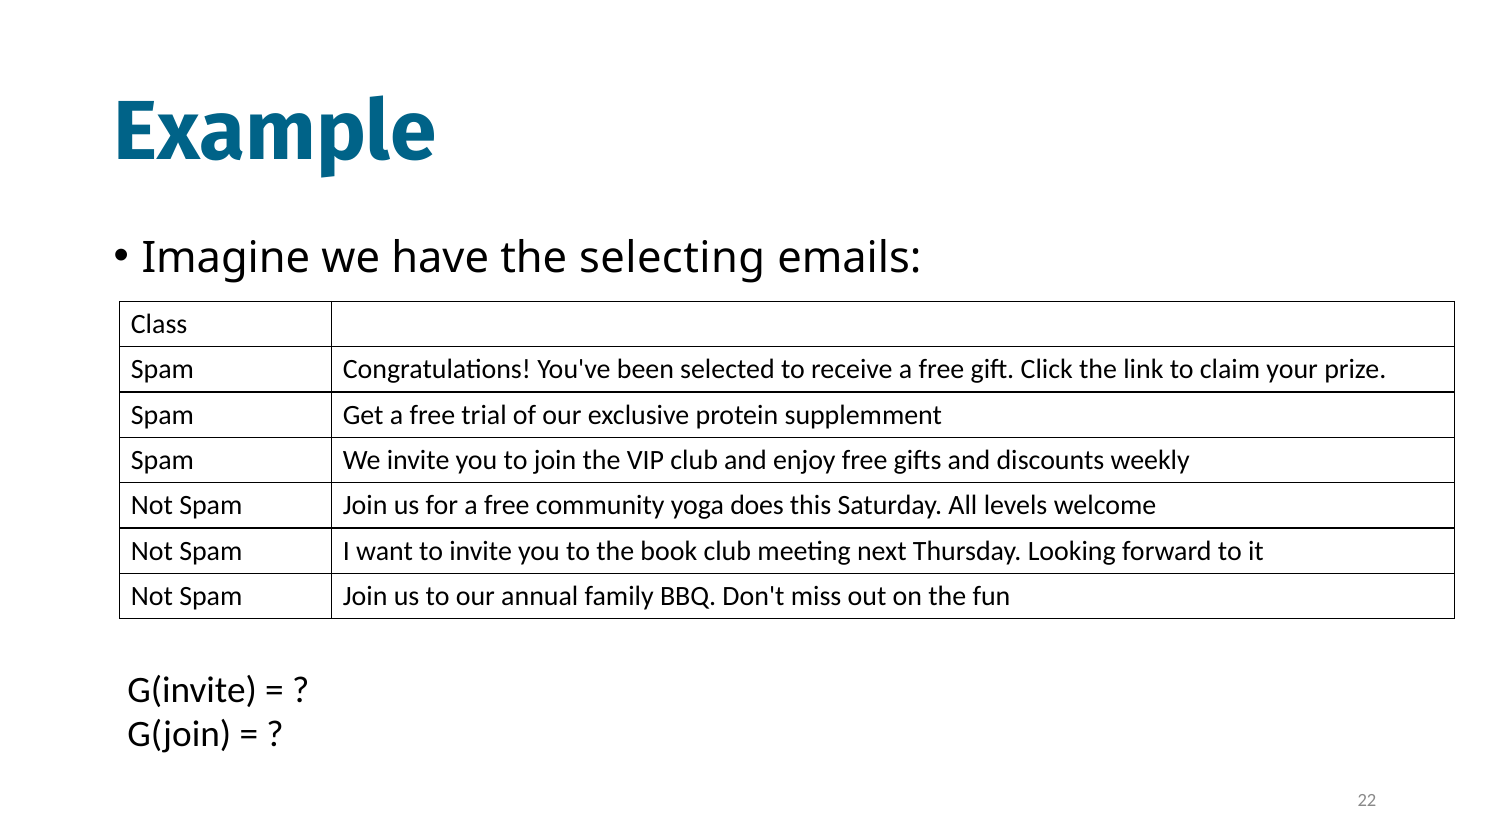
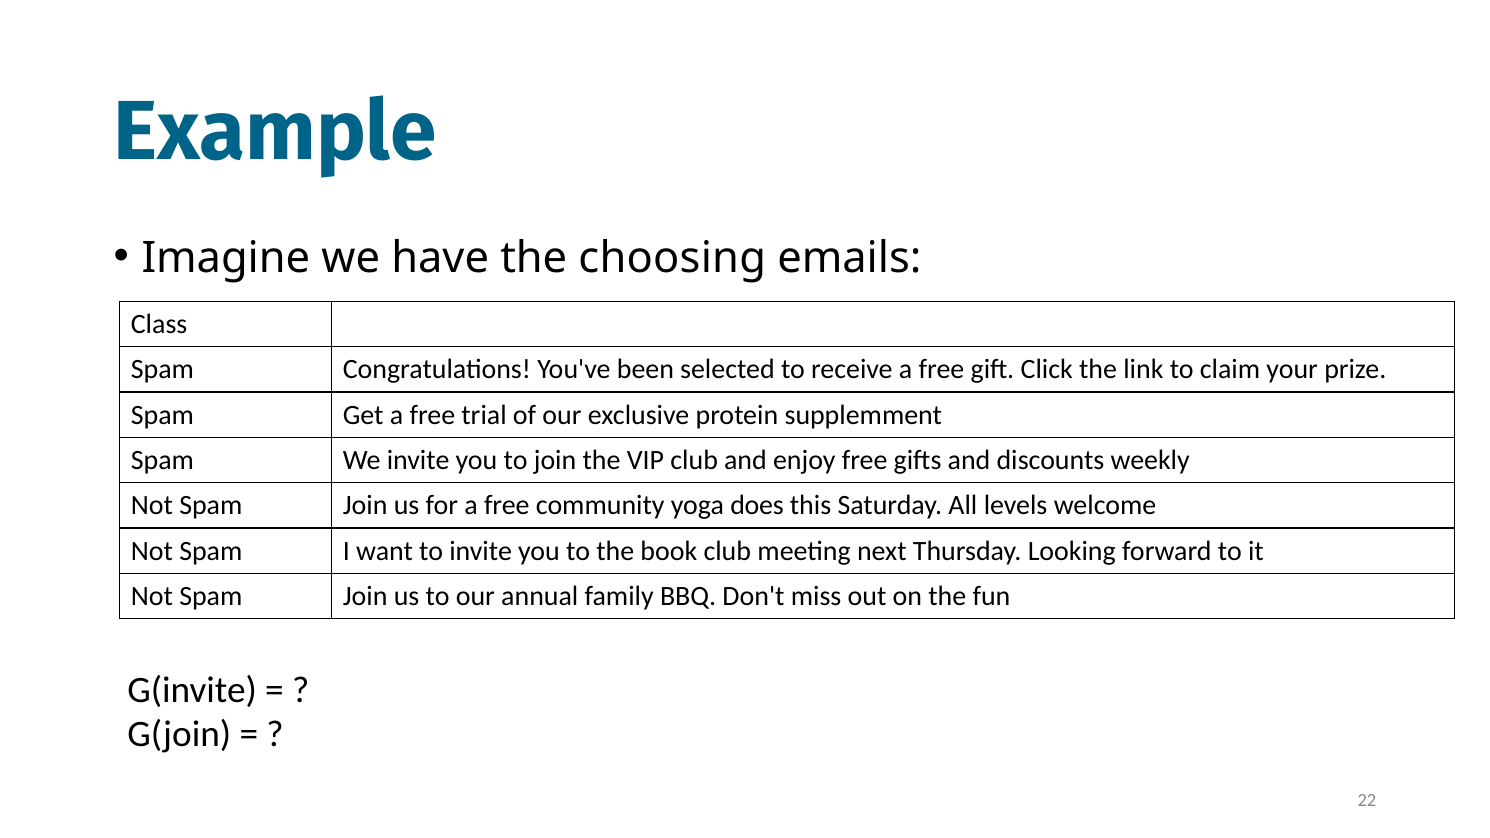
selecting: selecting -> choosing
